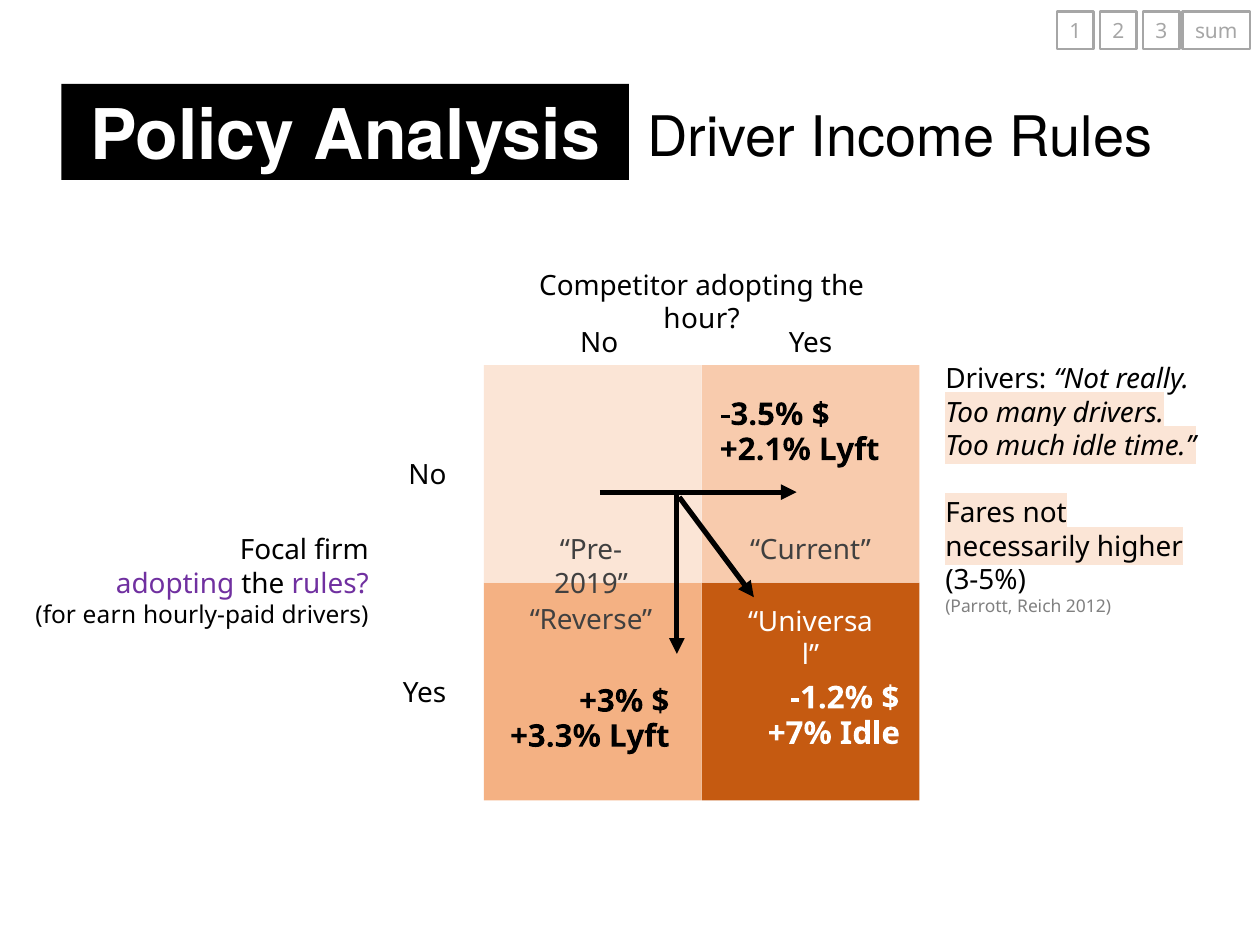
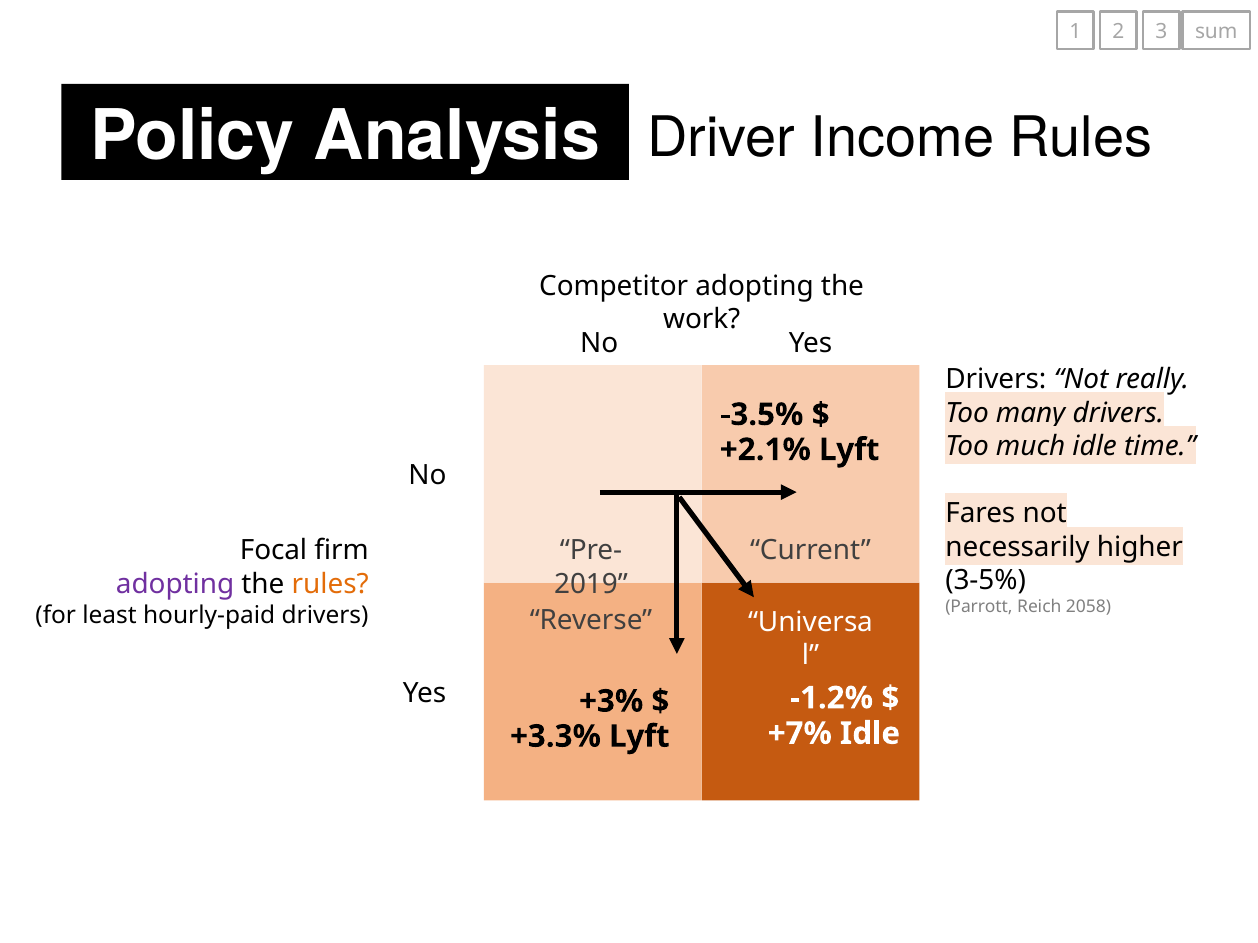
hour: hour -> work
rules at (330, 584) colour: purple -> orange
2012: 2012 -> 2058
earn: earn -> least
